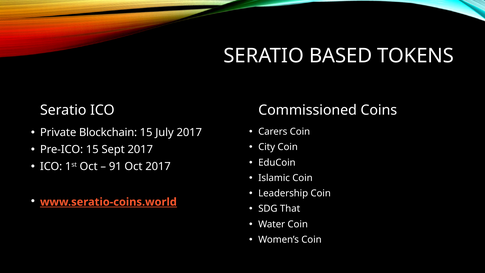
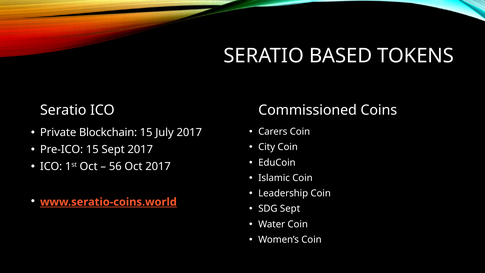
91: 91 -> 56
SDG That: That -> Sept
